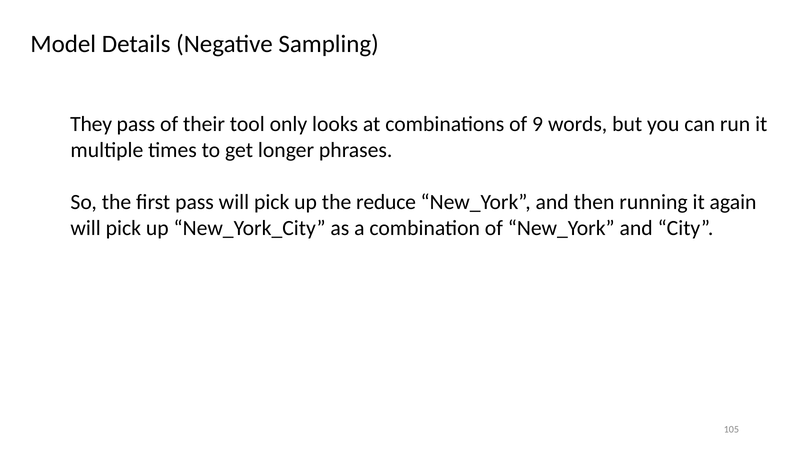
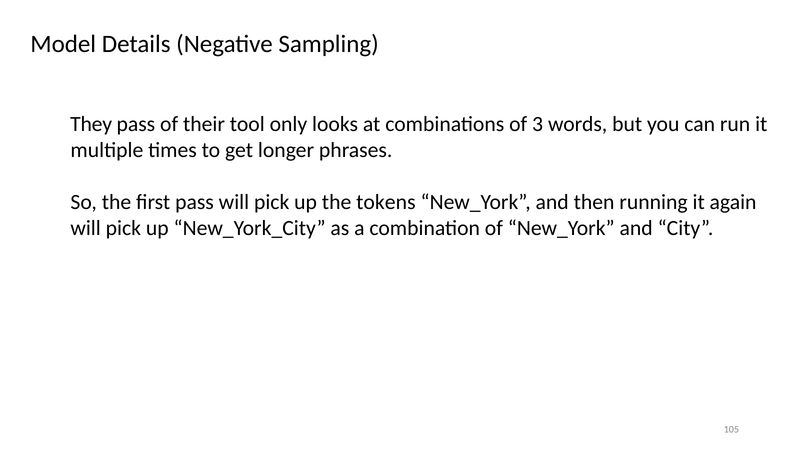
9: 9 -> 3
reduce: reduce -> tokens
